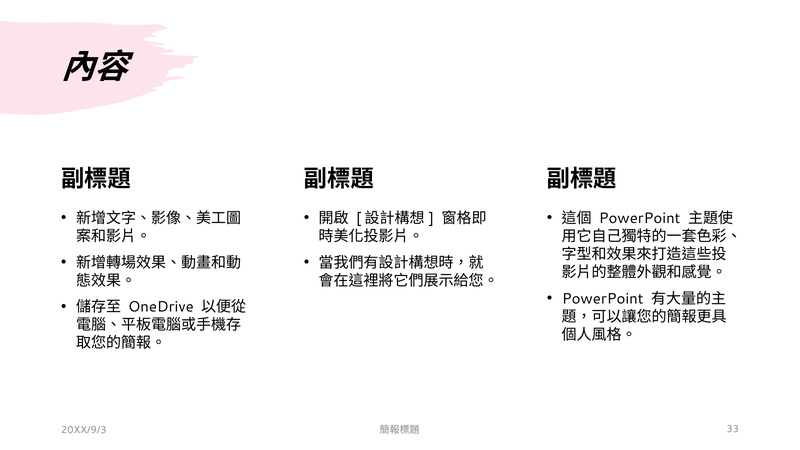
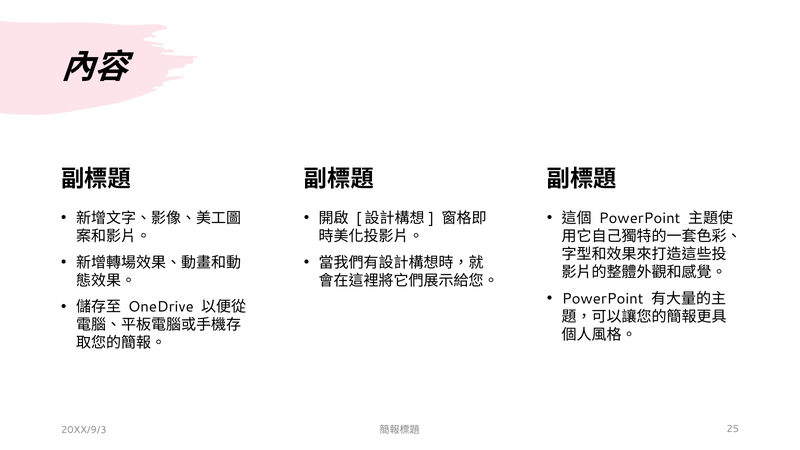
33: 33 -> 25
